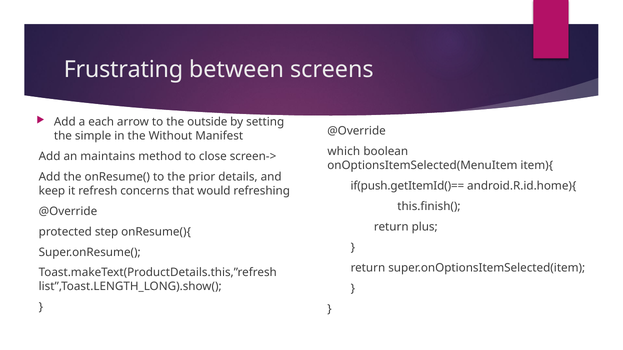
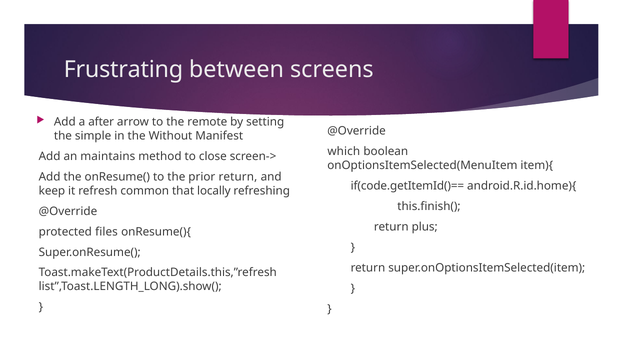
each: each -> after
outside: outside -> remote
prior details: details -> return
if(push.getItemId()==: if(push.getItemId()== -> if(code.getItemId()==
concerns: concerns -> common
would: would -> locally
step: step -> files
